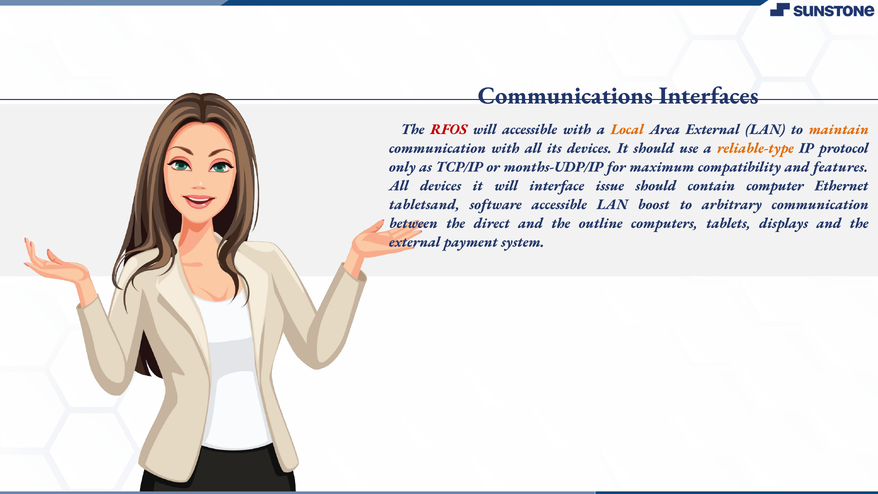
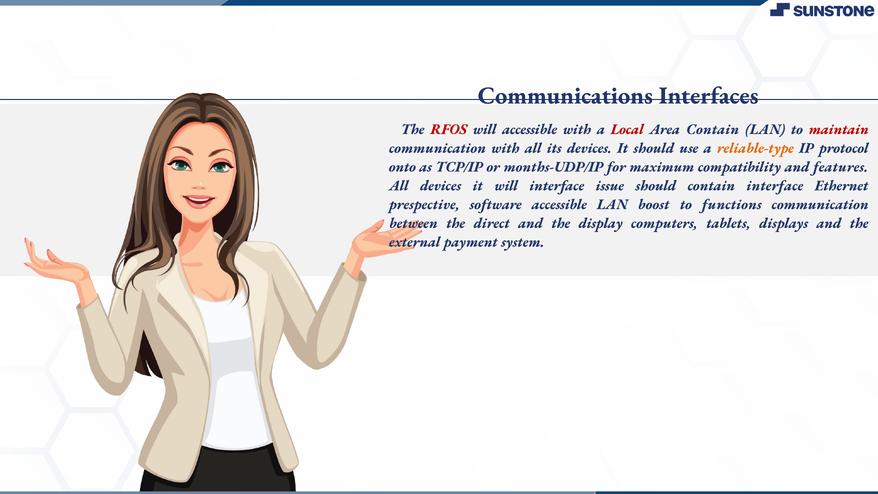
Local colour: orange -> red
Area External: External -> Contain
maintain colour: orange -> red
only: only -> onto
contain computer: computer -> interface
tabletsand: tabletsand -> prespective
arbitrary: arbitrary -> functions
outline: outline -> display
